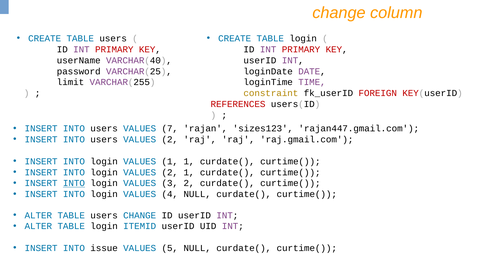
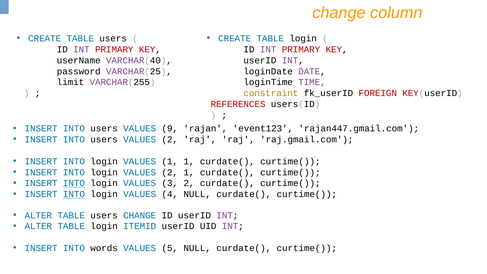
7: 7 -> 9
sizes123: sizes123 -> event123
INTO at (74, 194) underline: none -> present
issue: issue -> words
